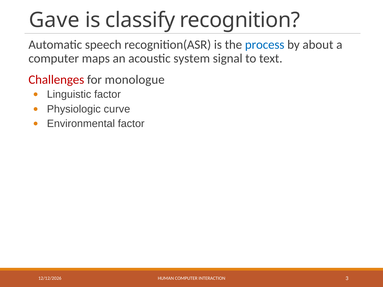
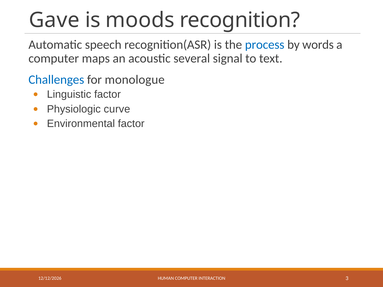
classify: classify -> moods
about: about -> words
system: system -> several
Challenges colour: red -> blue
